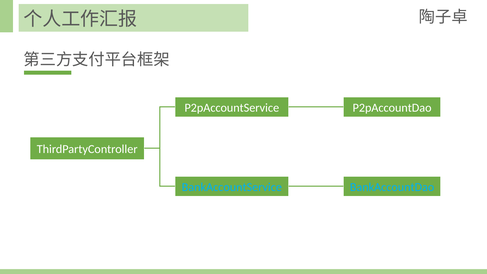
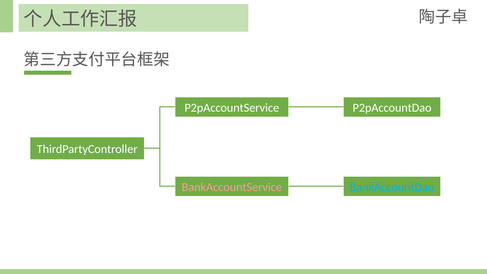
BankAccountService colour: light blue -> pink
